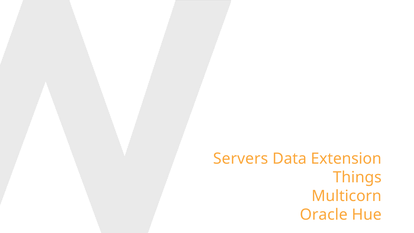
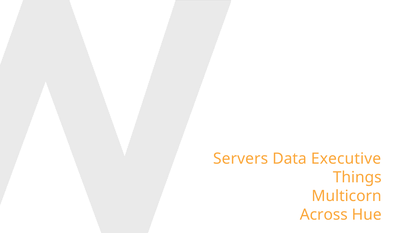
Extension: Extension -> Executive
Oracle: Oracle -> Across
